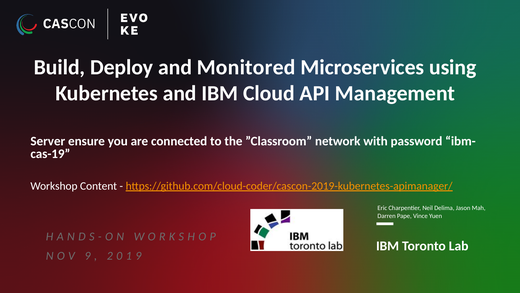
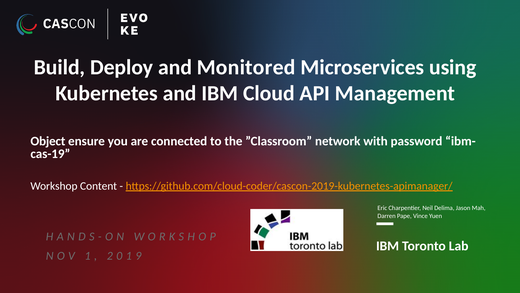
Server: Server -> Object
9 at (88, 256): 9 -> 1
